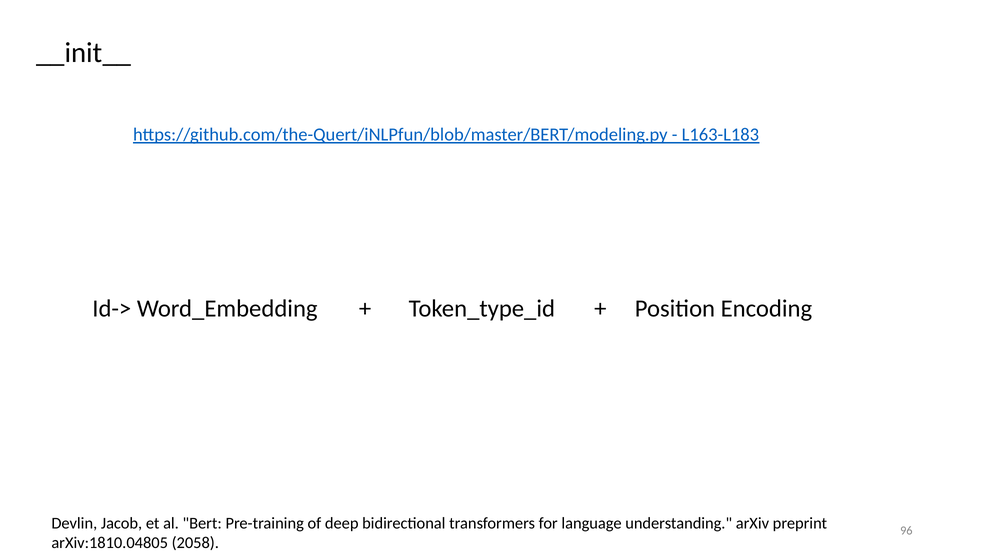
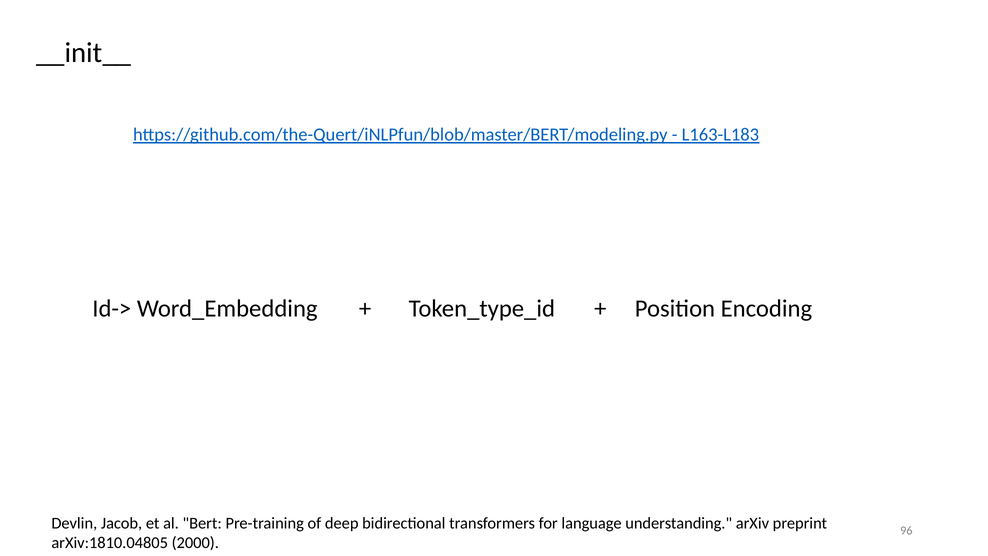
2058: 2058 -> 2000
